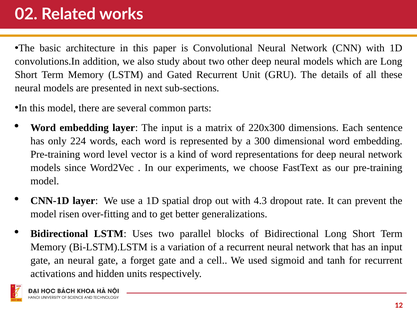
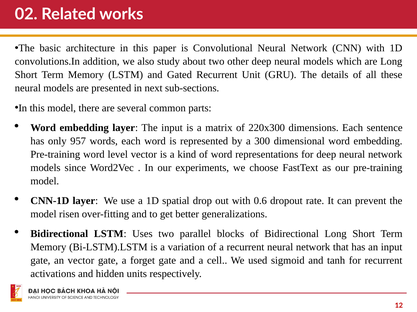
224: 224 -> 957
4.3: 4.3 -> 0.6
an neural: neural -> vector
